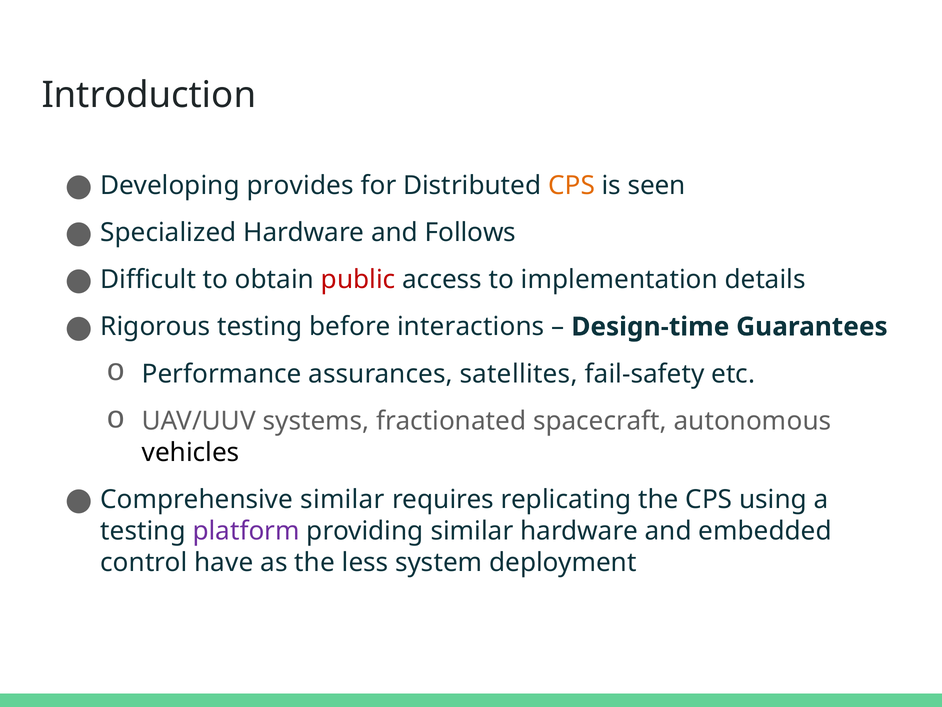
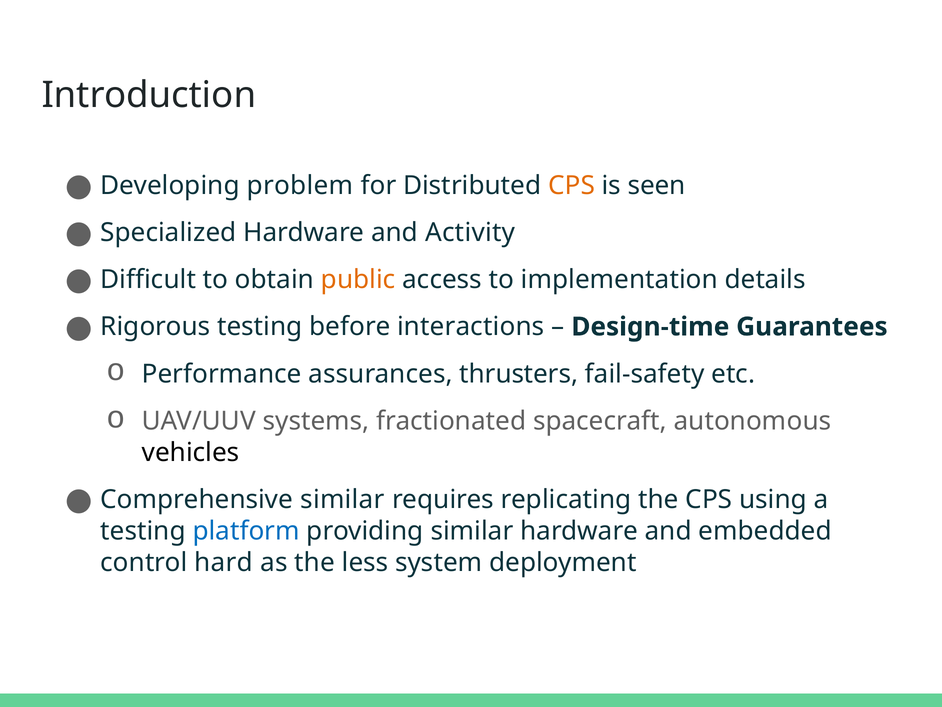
provides: provides -> problem
Follows: Follows -> Activity
public colour: red -> orange
satellites: satellites -> thrusters
platform colour: purple -> blue
have: have -> hard
